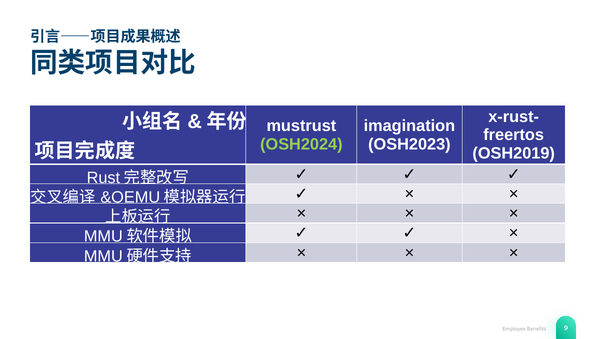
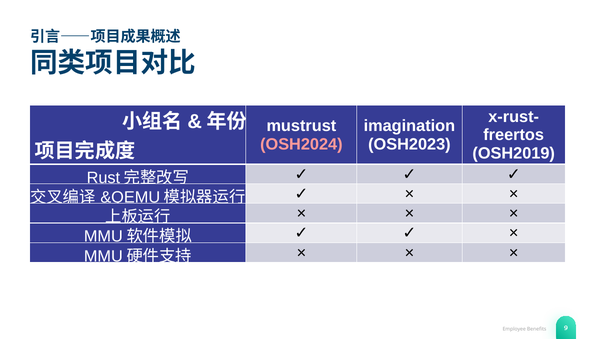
OSH2024 colour: light green -> pink
